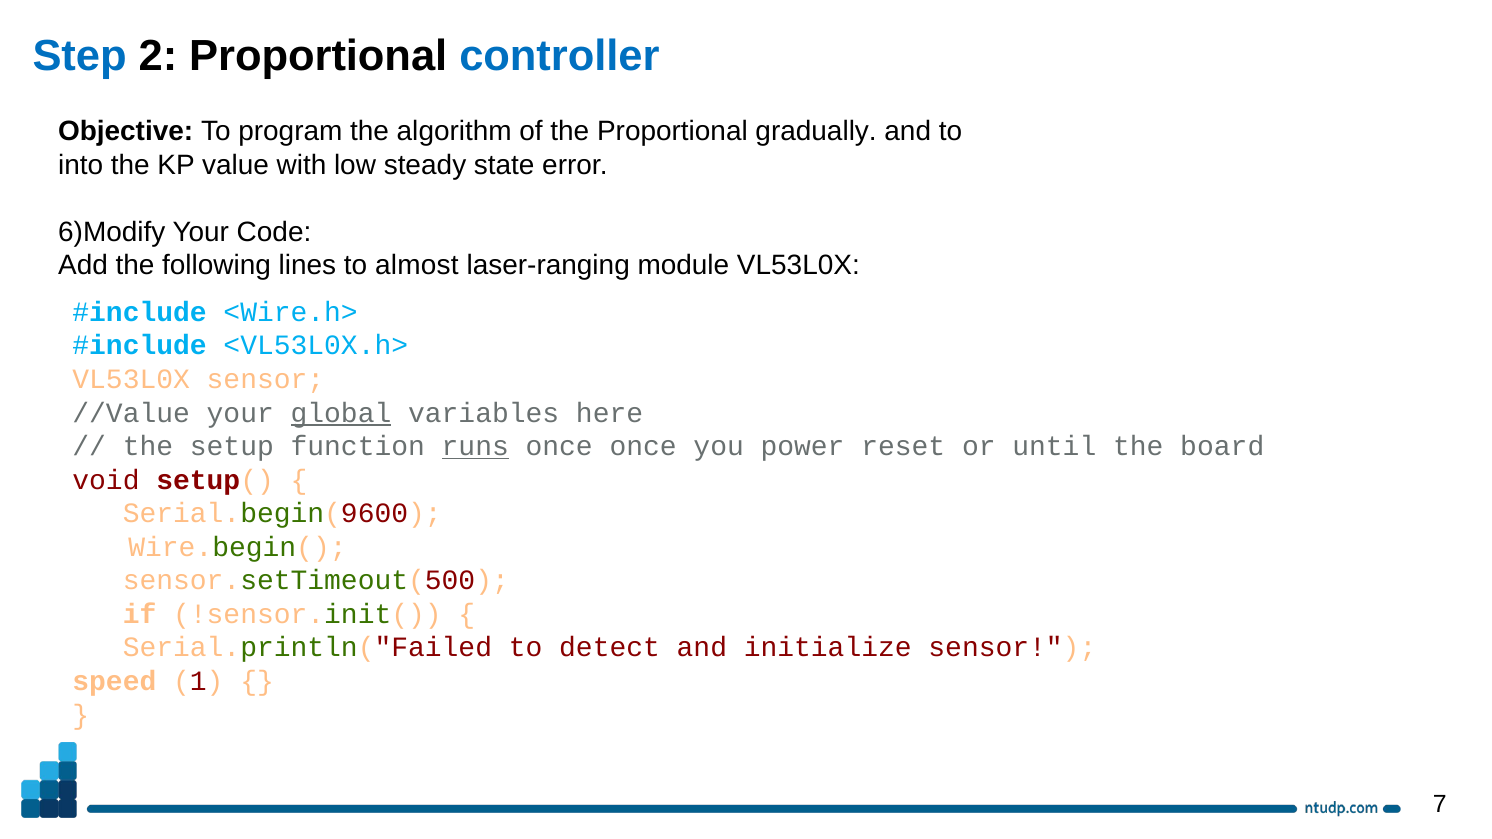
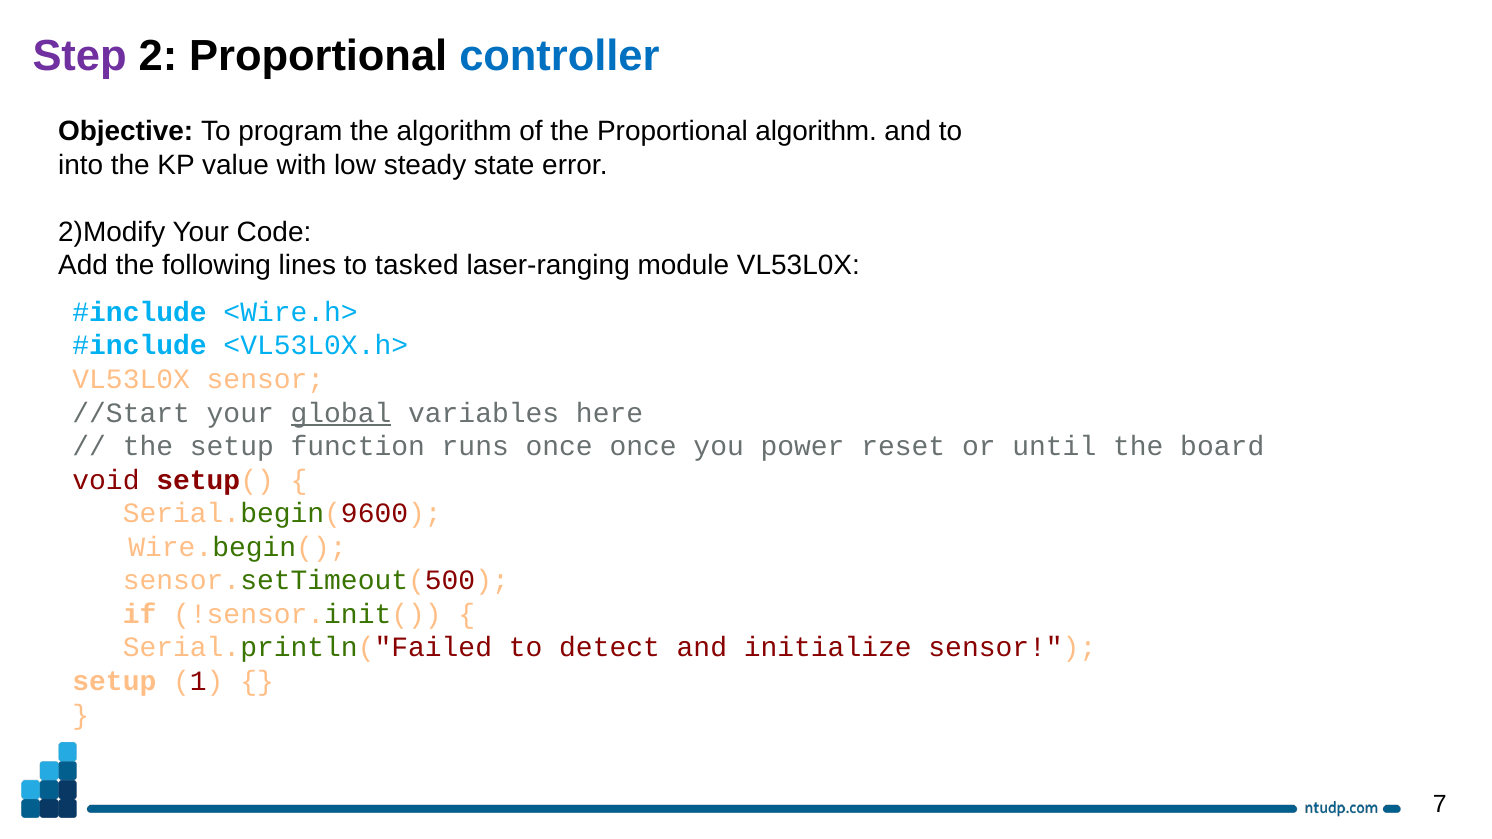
Step colour: blue -> purple
Proportional gradually: gradually -> algorithm
6)Modify: 6)Modify -> 2)Modify
almost: almost -> tasked
//Value: //Value -> //Start
runs underline: present -> none
speed at (114, 681): speed -> setup
